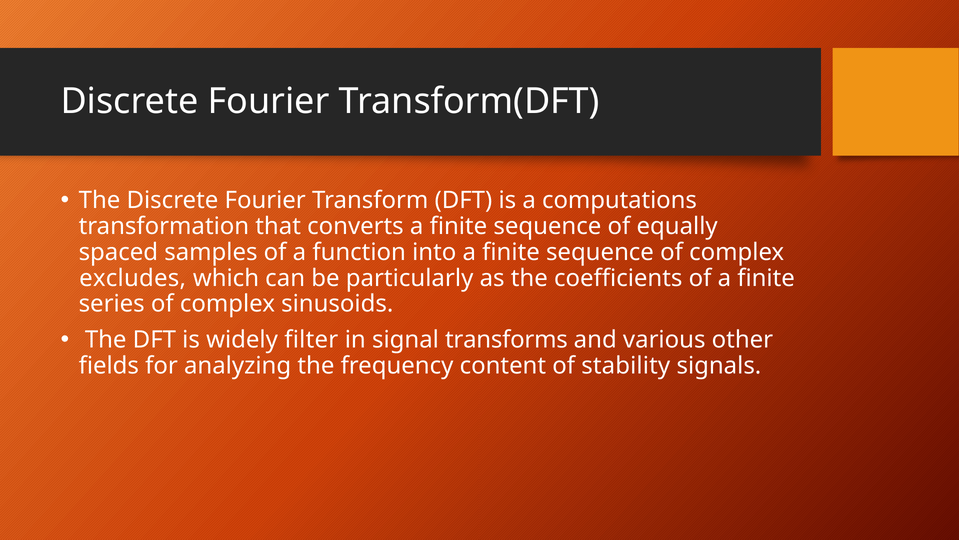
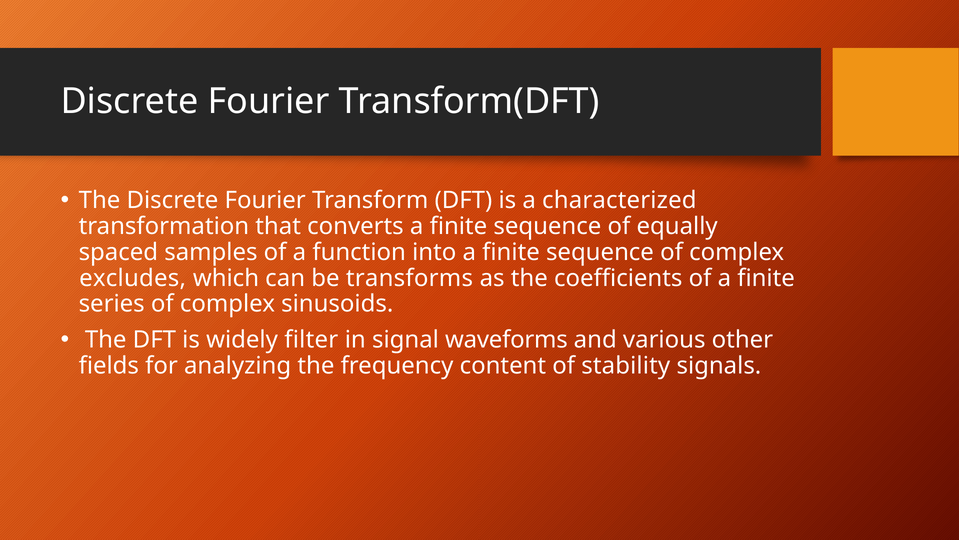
computations: computations -> characterized
particularly: particularly -> transforms
transforms: transforms -> waveforms
